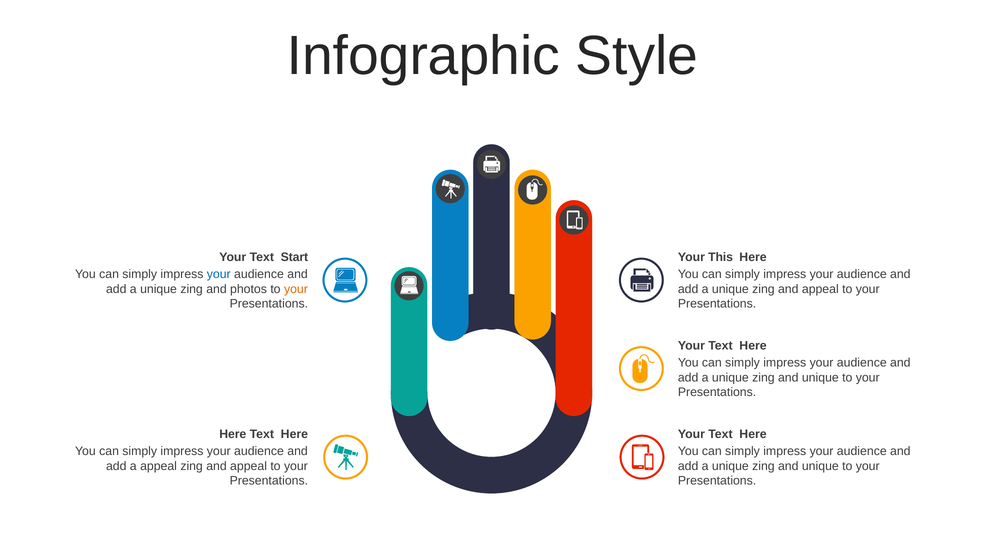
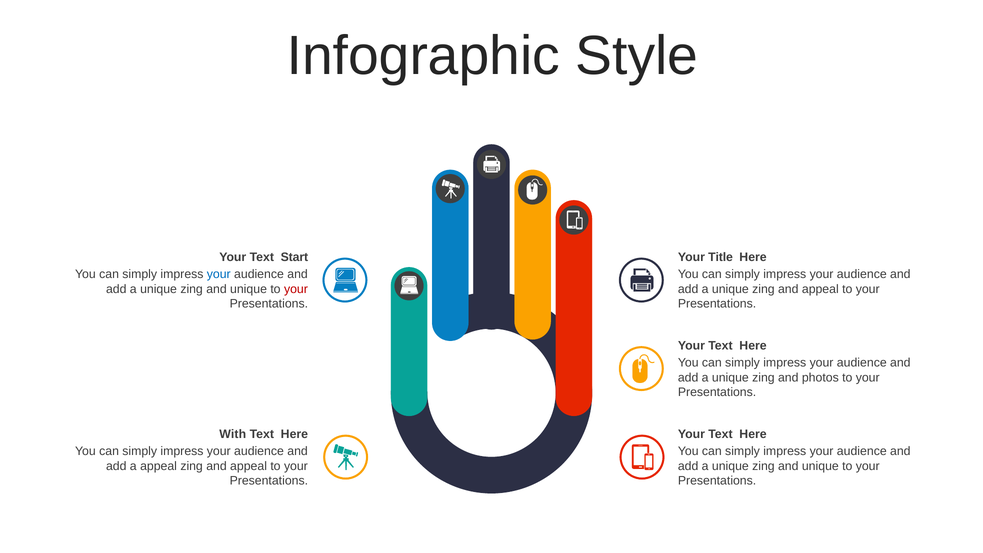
This: This -> Title
photos at (249, 289): photos -> unique
your at (296, 289) colour: orange -> red
unique at (820, 378): unique -> photos
Here at (233, 434): Here -> With
